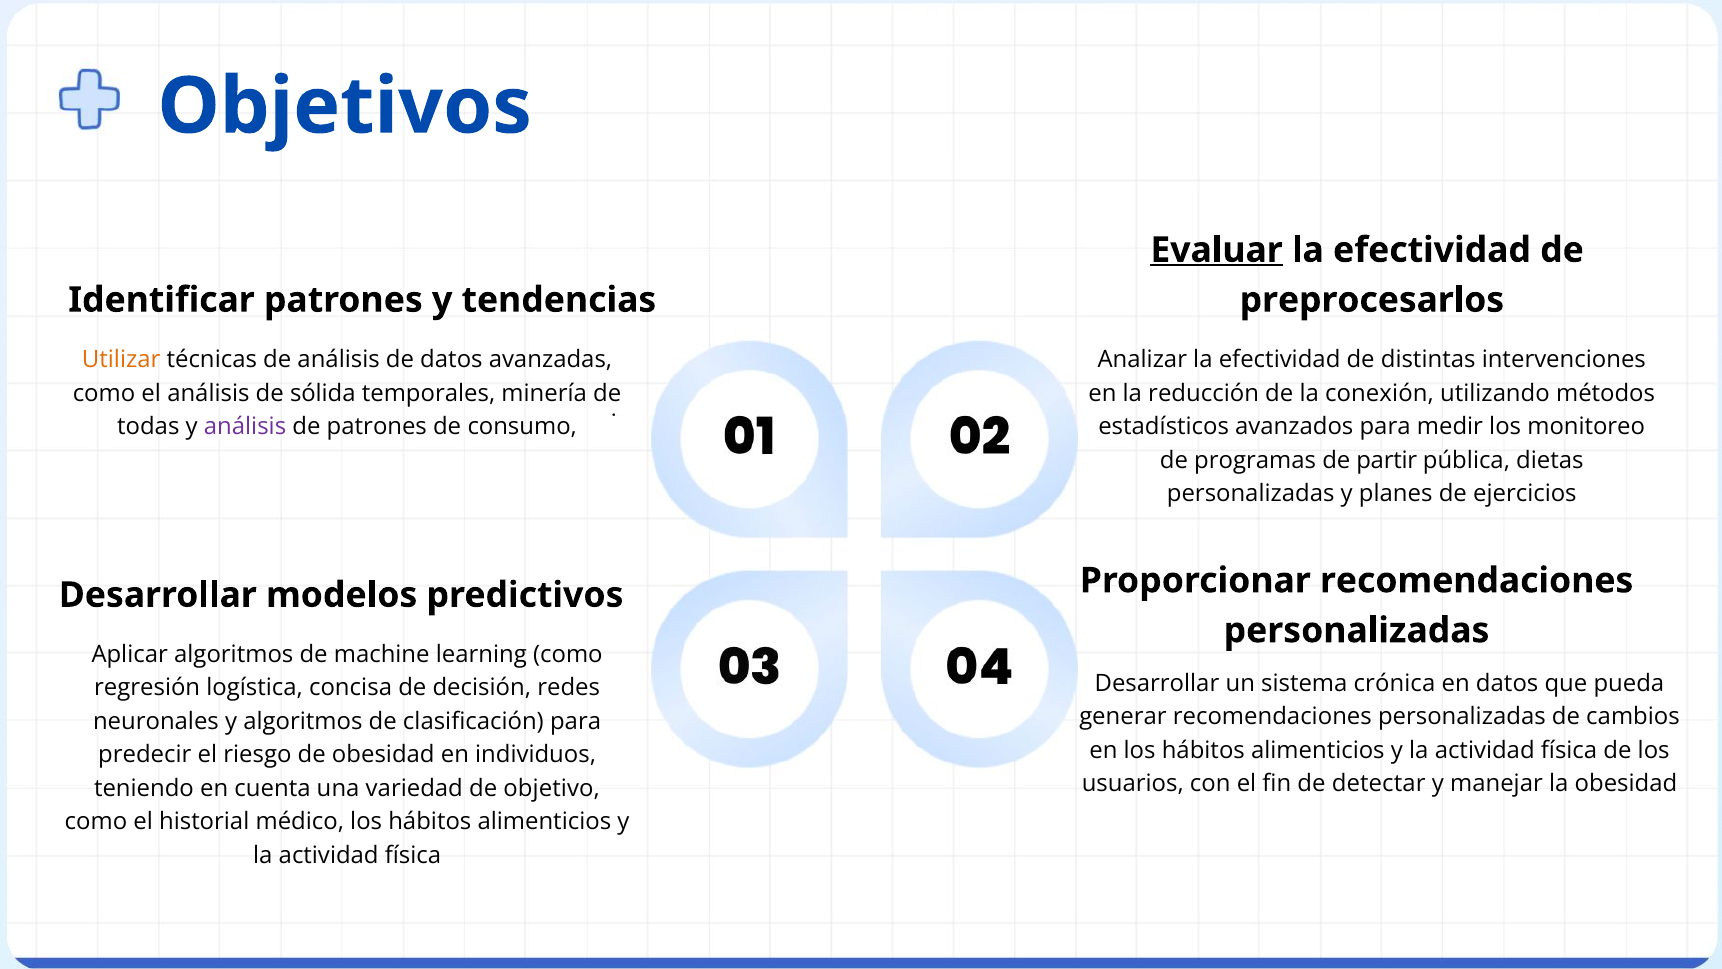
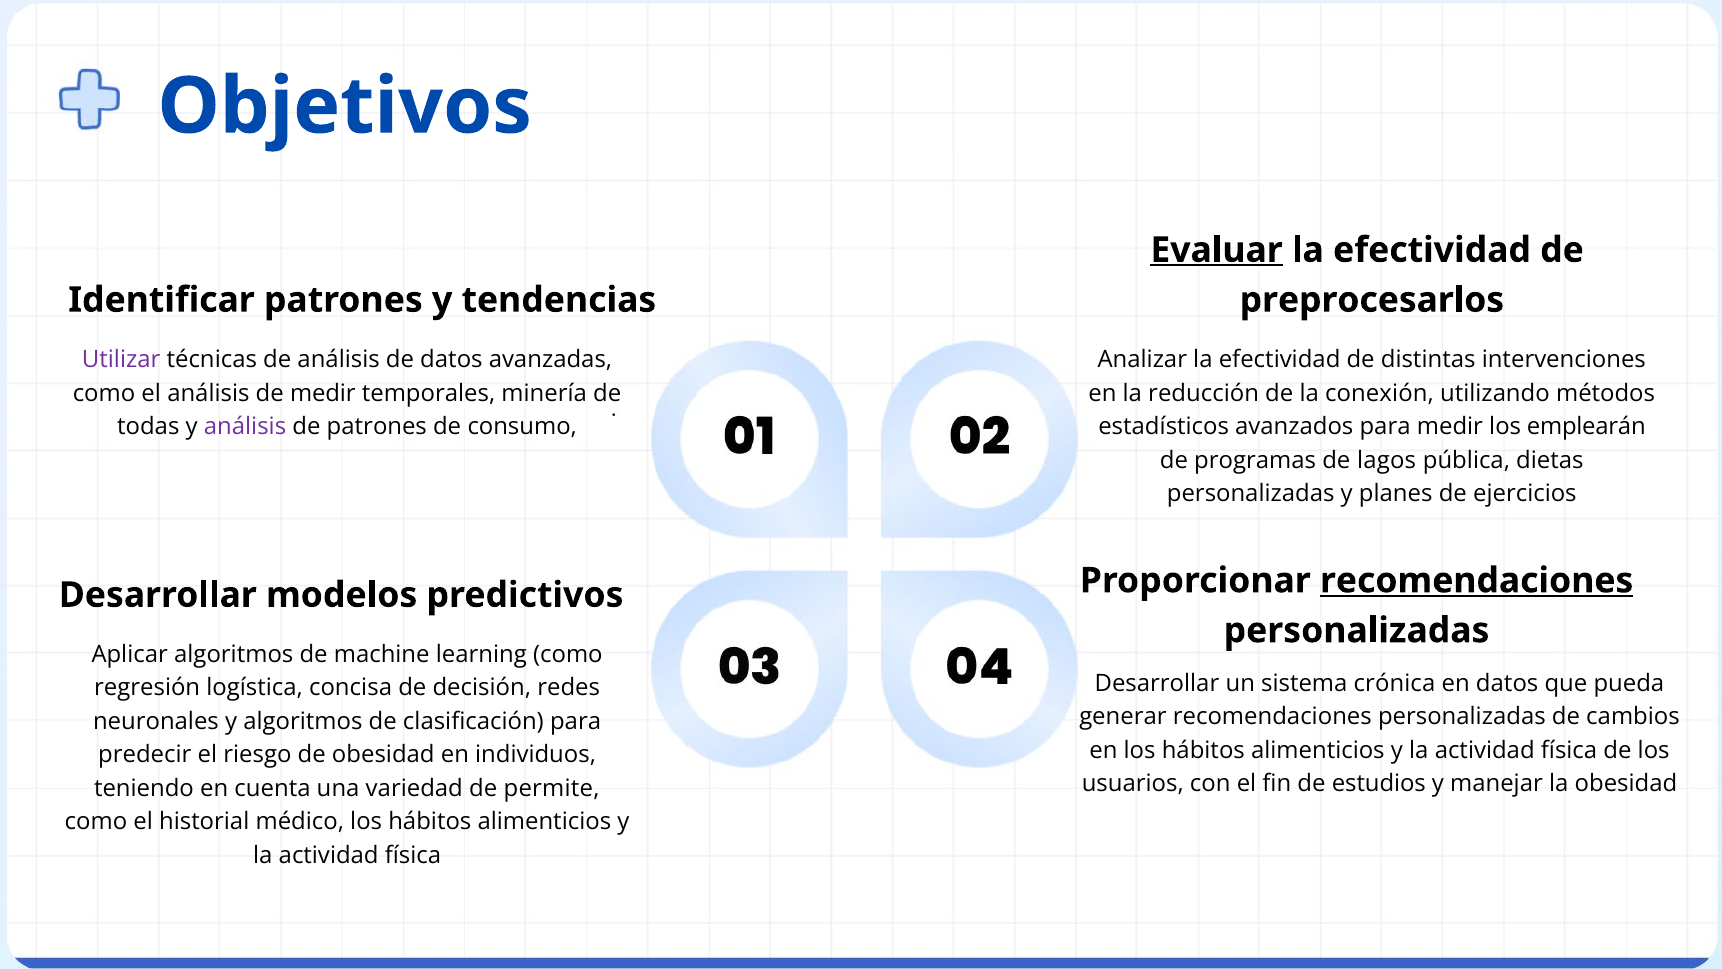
Utilizar colour: orange -> purple
de sólida: sólida -> medir
monitoreo: monitoreo -> emplearán
partir: partir -> lagos
recomendaciones at (1477, 580) underline: none -> present
detectar: detectar -> estudios
objetivo: objetivo -> permite
